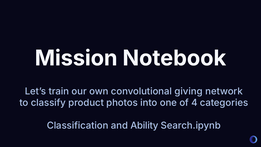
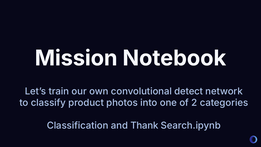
giving: giving -> detect
4: 4 -> 2
Ability: Ability -> Thank
